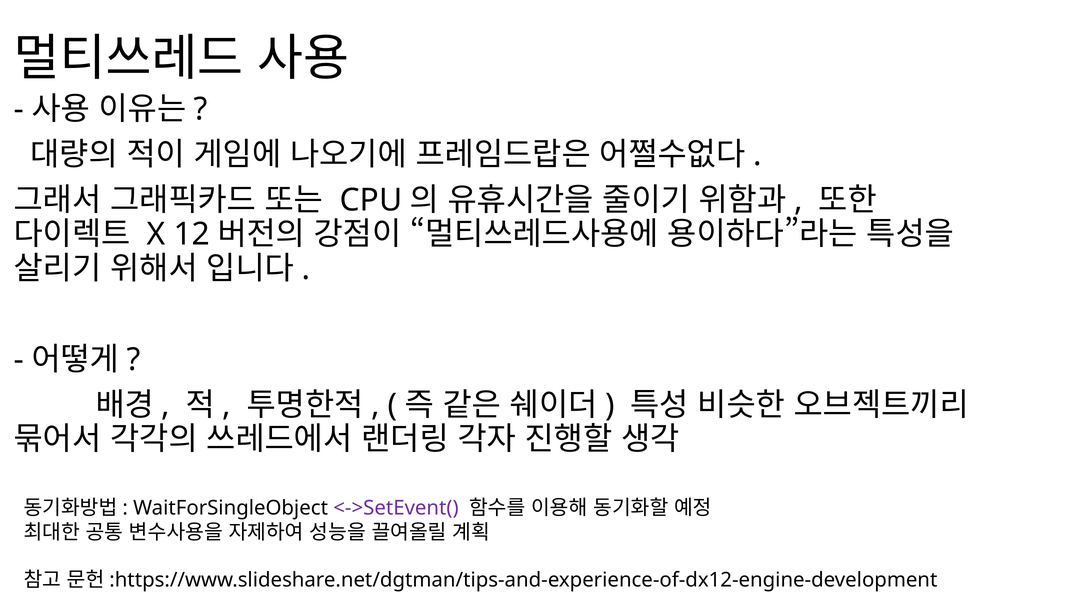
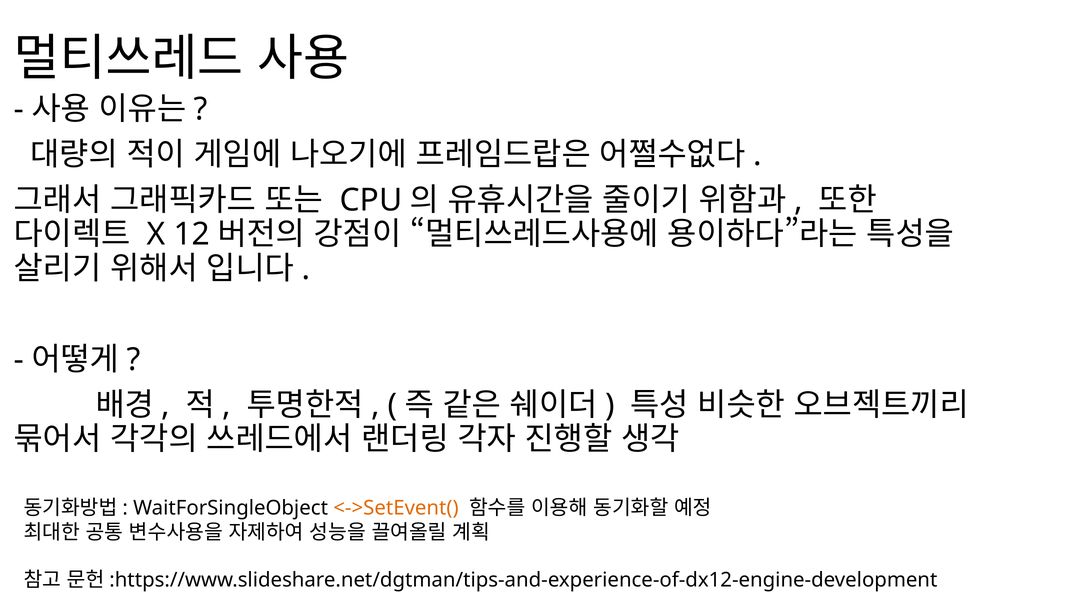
<->SetEvent( colour: purple -> orange
